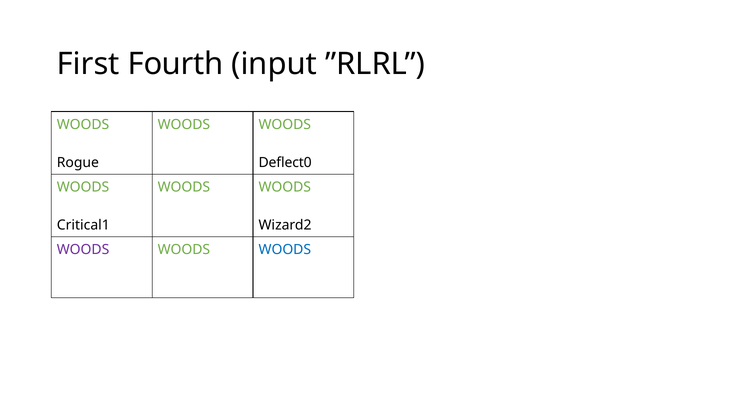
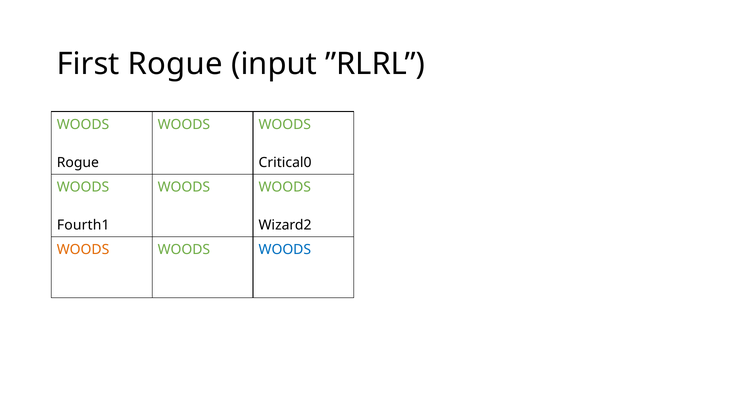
First Fourth: Fourth -> Rogue
Deflect0: Deflect0 -> Critical0
Critical1: Critical1 -> Fourth1
WOODS at (83, 250) colour: purple -> orange
